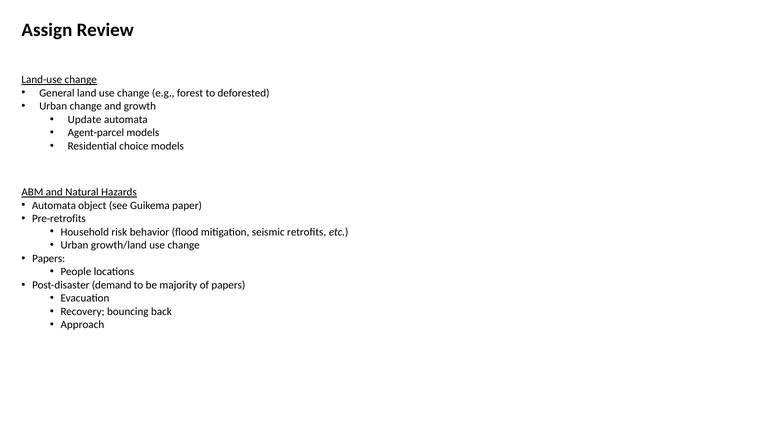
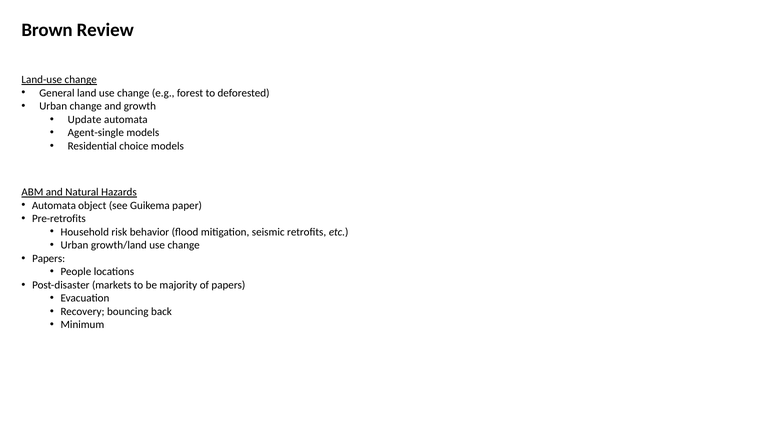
Assign: Assign -> Brown
Agent-parcel: Agent-parcel -> Agent-single
demand: demand -> markets
Approach: Approach -> Minimum
